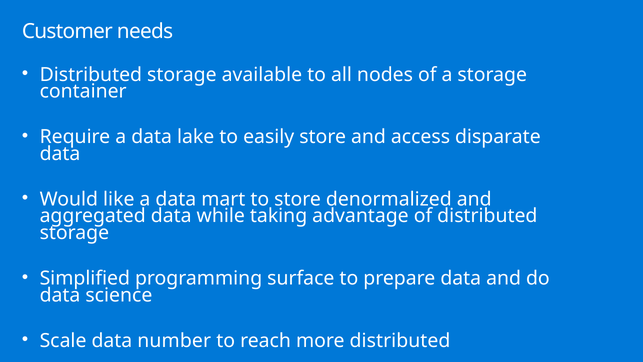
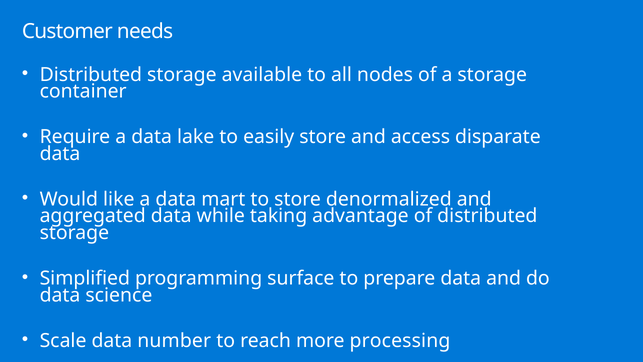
more distributed: distributed -> processing
